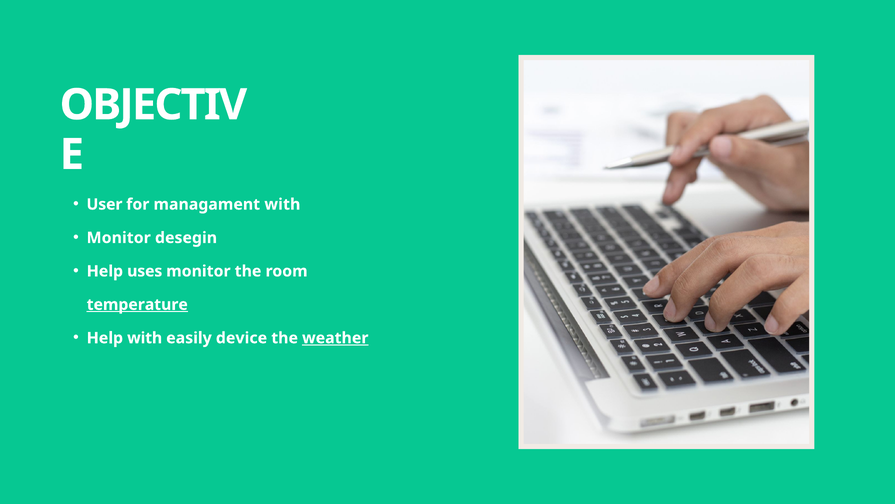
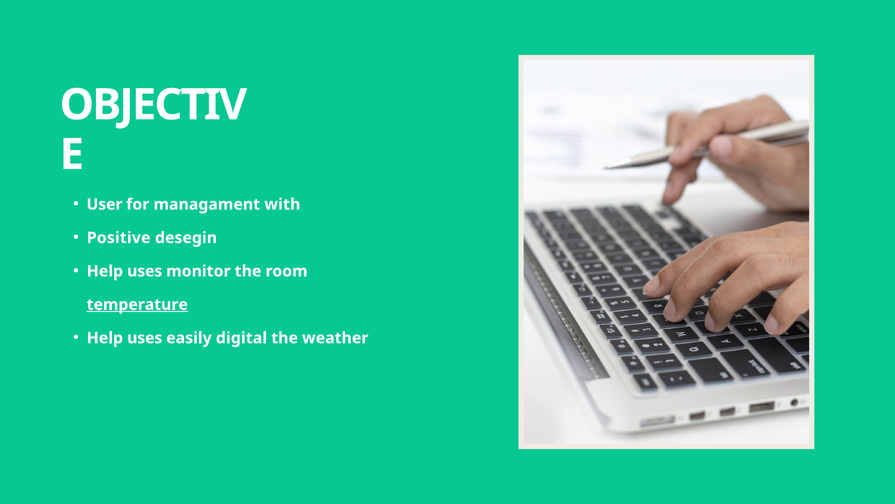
Monitor at (119, 238): Monitor -> Positive
with at (145, 338): with -> uses
device: device -> digital
weather underline: present -> none
